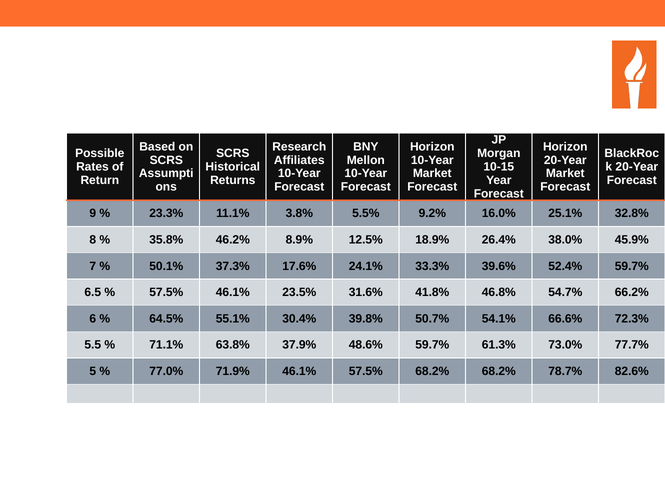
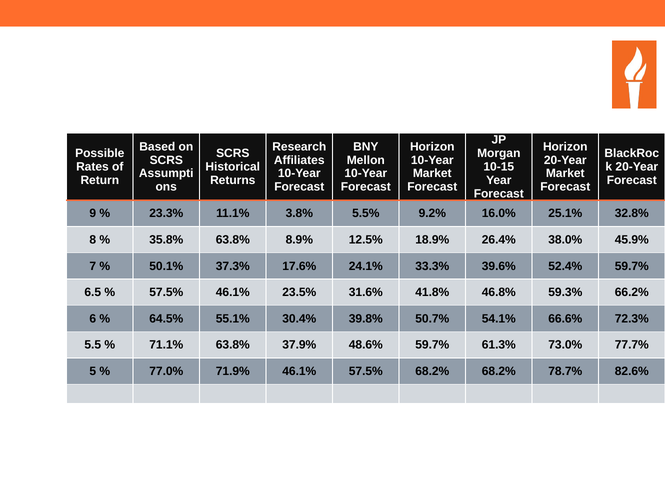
35.8% 46.2%: 46.2% -> 63.8%
54.7%: 54.7% -> 59.3%
